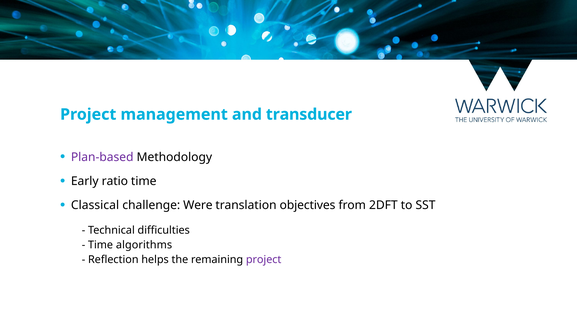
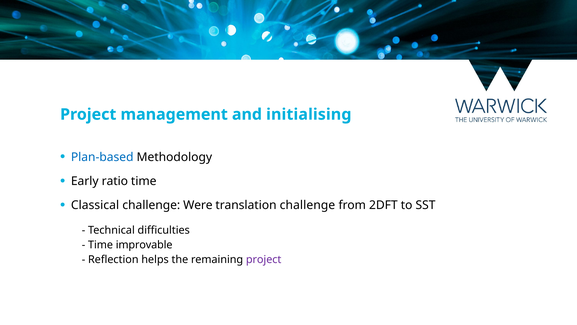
transducer: transducer -> initialising
Plan-based colour: purple -> blue
translation objectives: objectives -> challenge
algorithms: algorithms -> improvable
